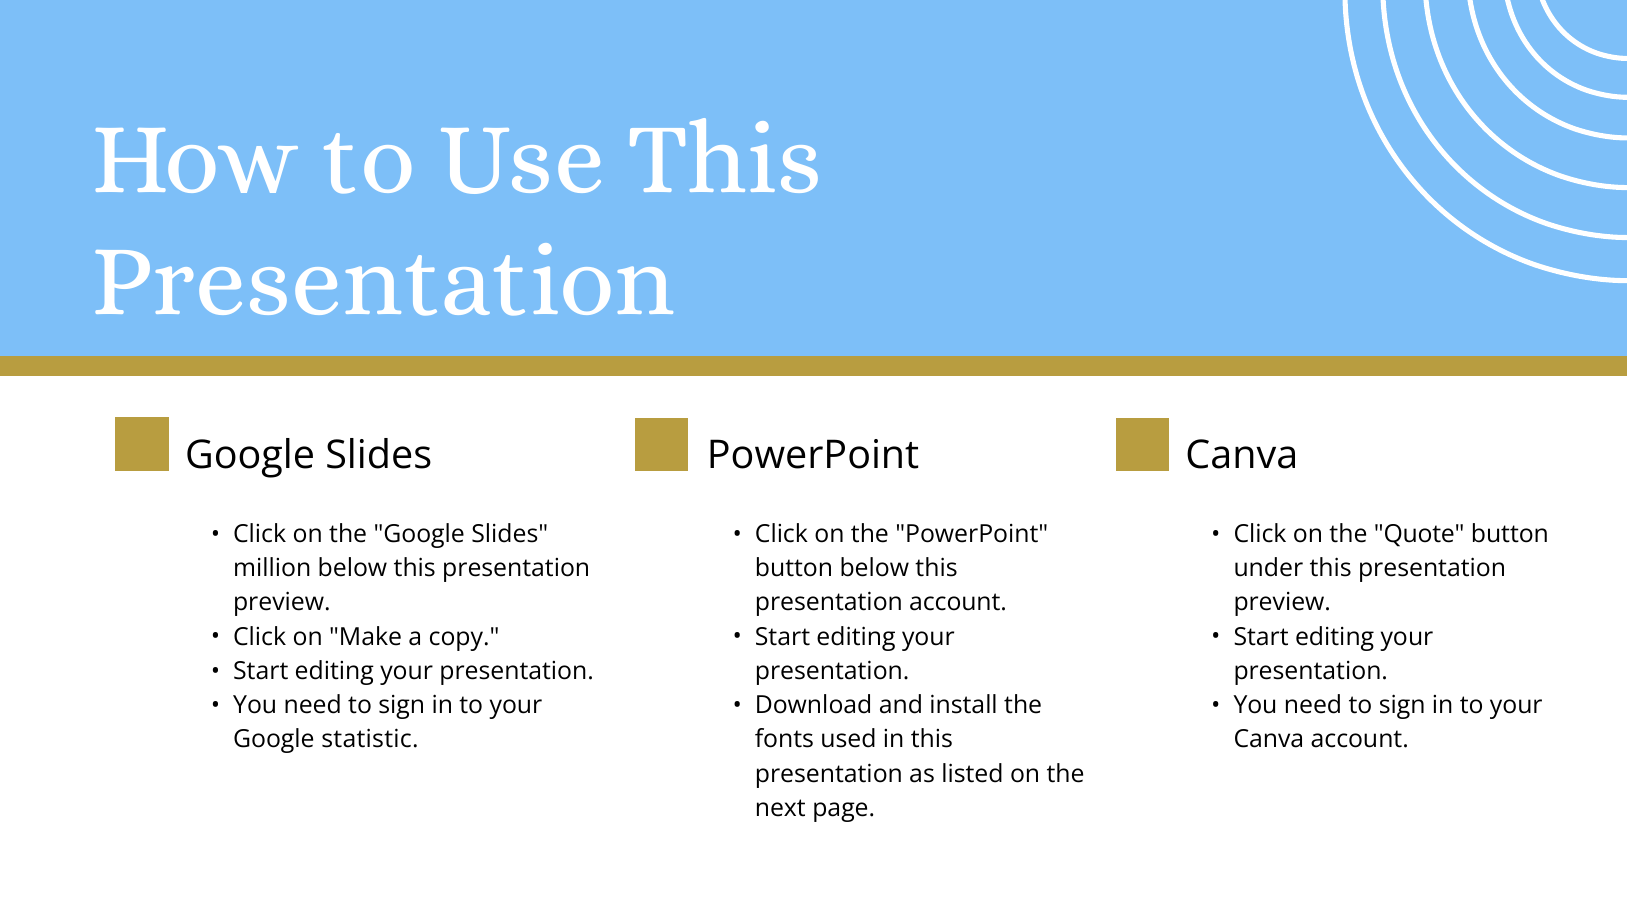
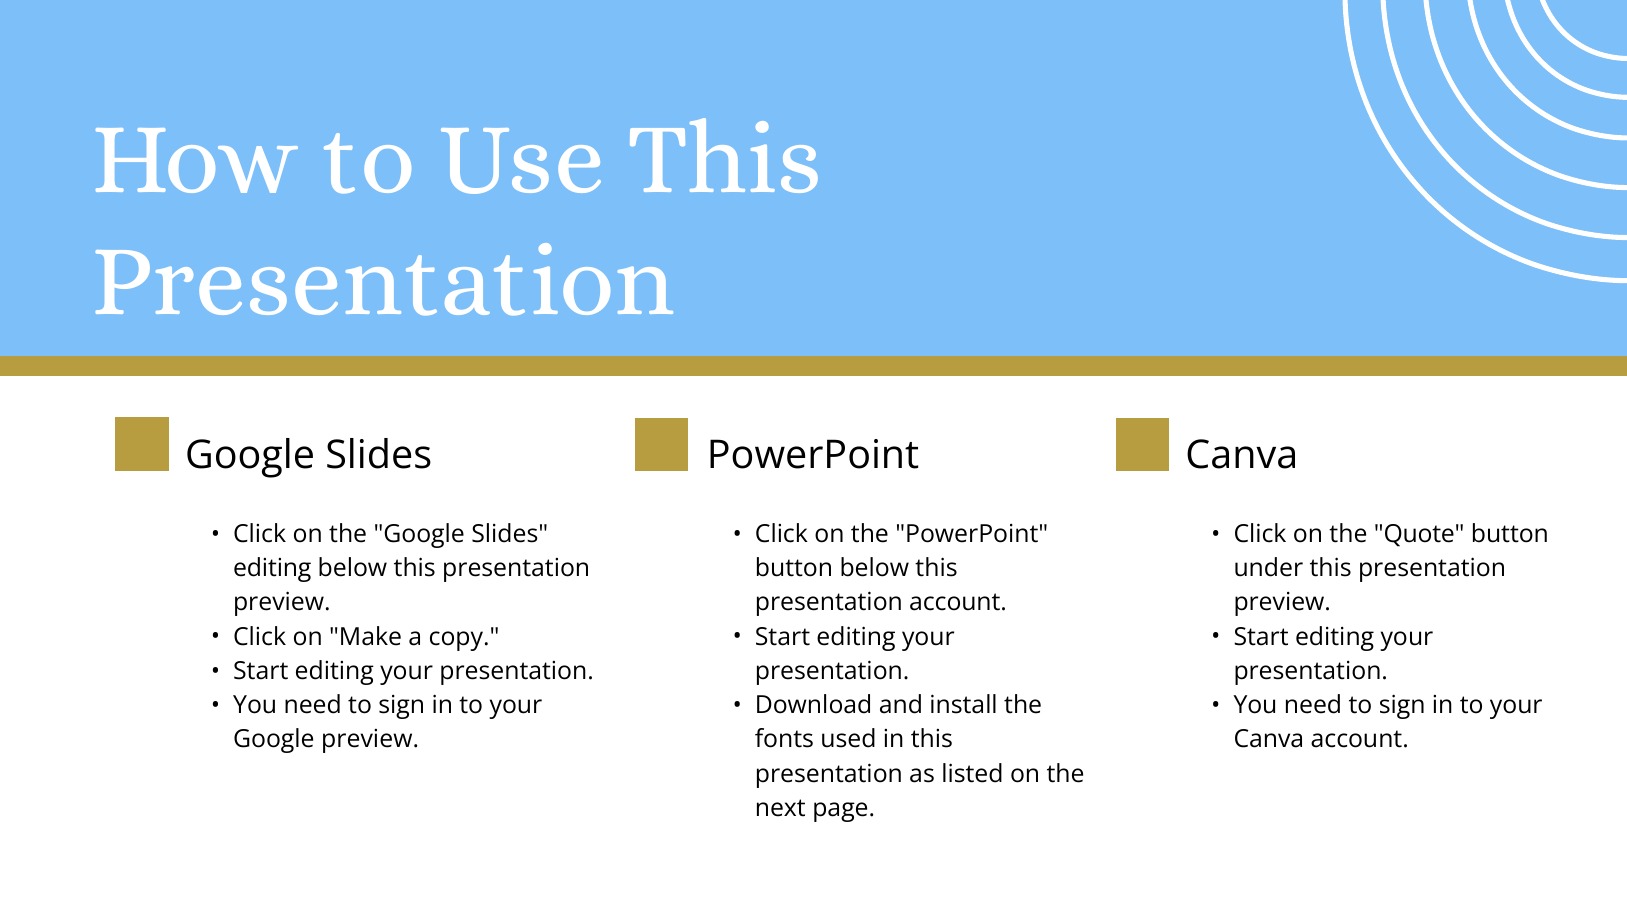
million at (272, 569): million -> editing
Google statistic: statistic -> preview
